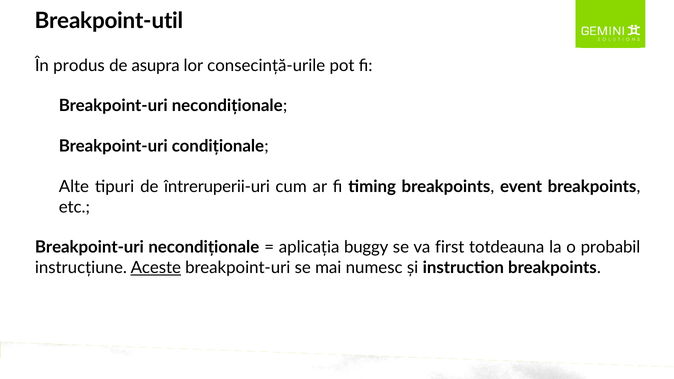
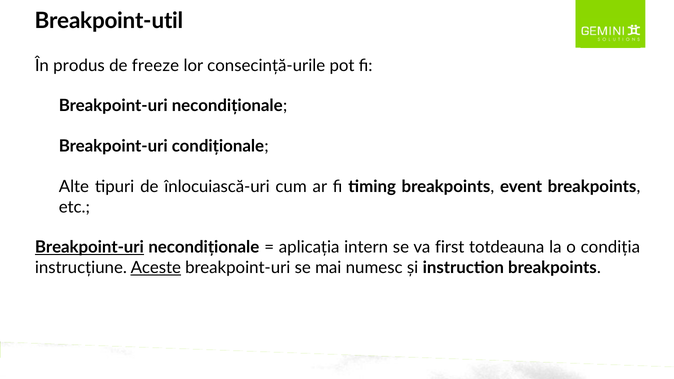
asupra: asupra -> freeze
întreruperii-uri: întreruperii-uri -> înlocuiască-uri
Breakpoint-uri at (89, 247) underline: none -> present
buggy: buggy -> intern
probabil: probabil -> condiția
